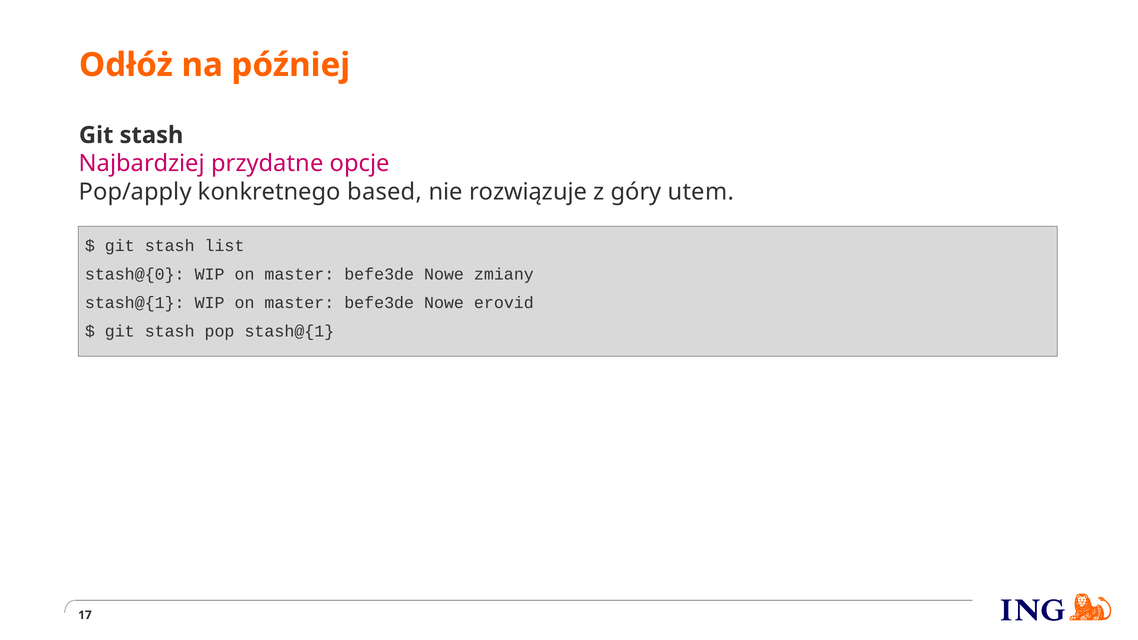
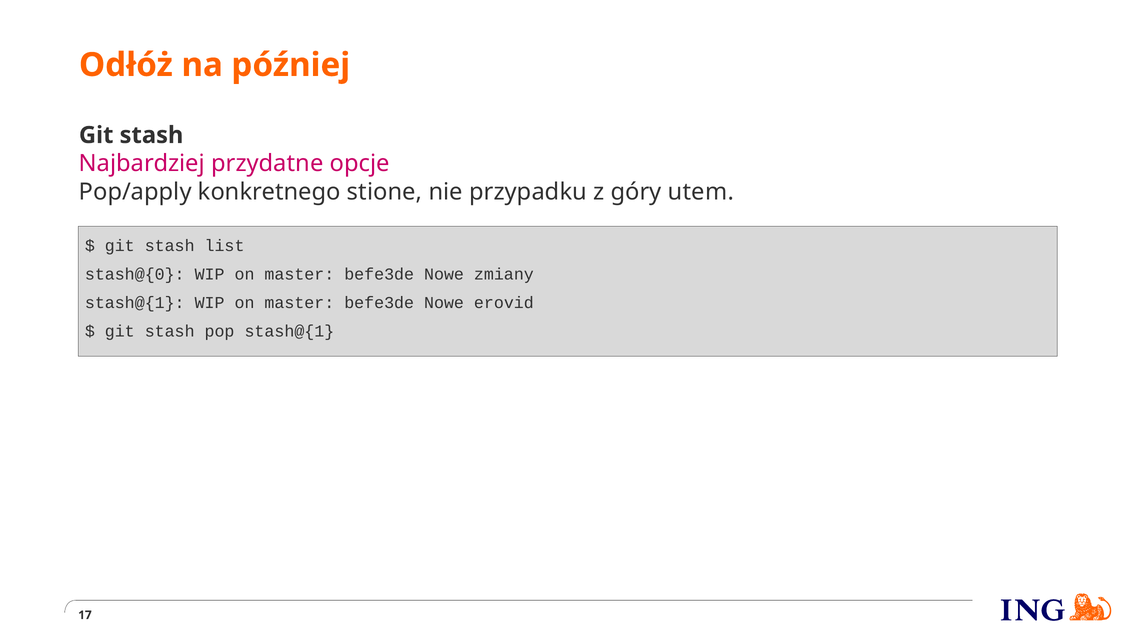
based: based -> stione
rozwiązuje: rozwiązuje -> przypadku
